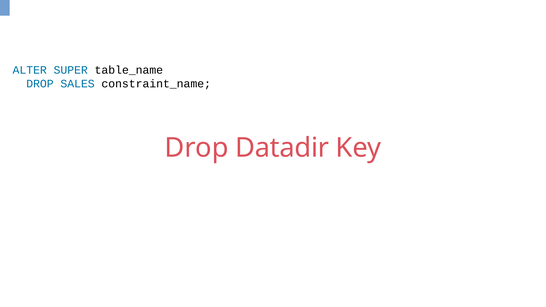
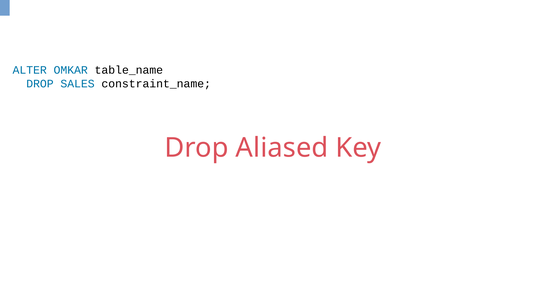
SUPER: SUPER -> OMKAR
Datadir: Datadir -> Aliased
